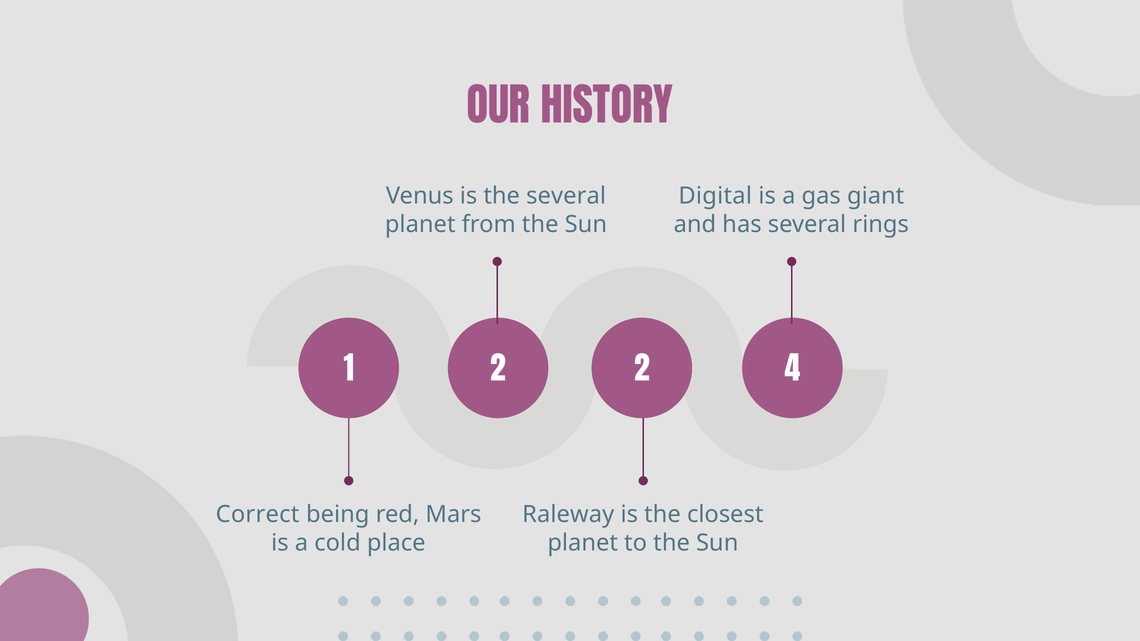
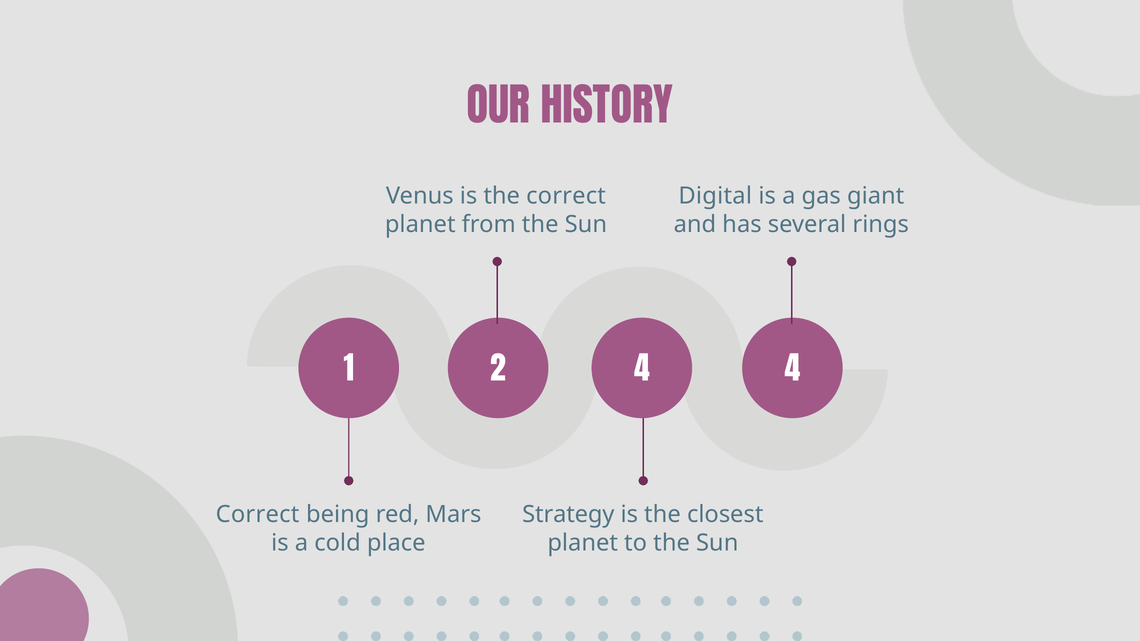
the several: several -> correct
2 2: 2 -> 4
Raleway: Raleway -> Strategy
